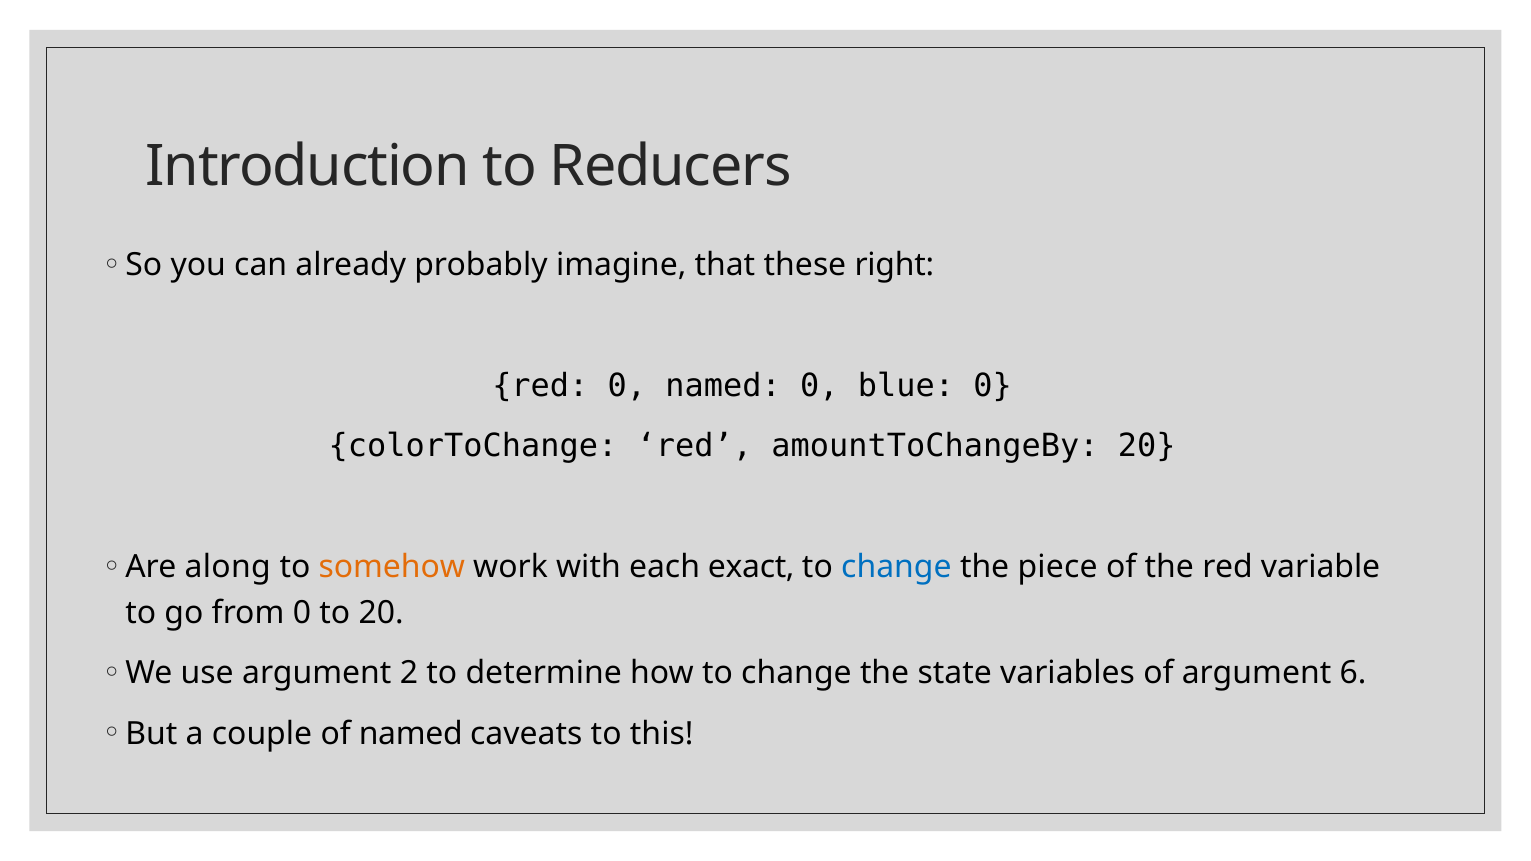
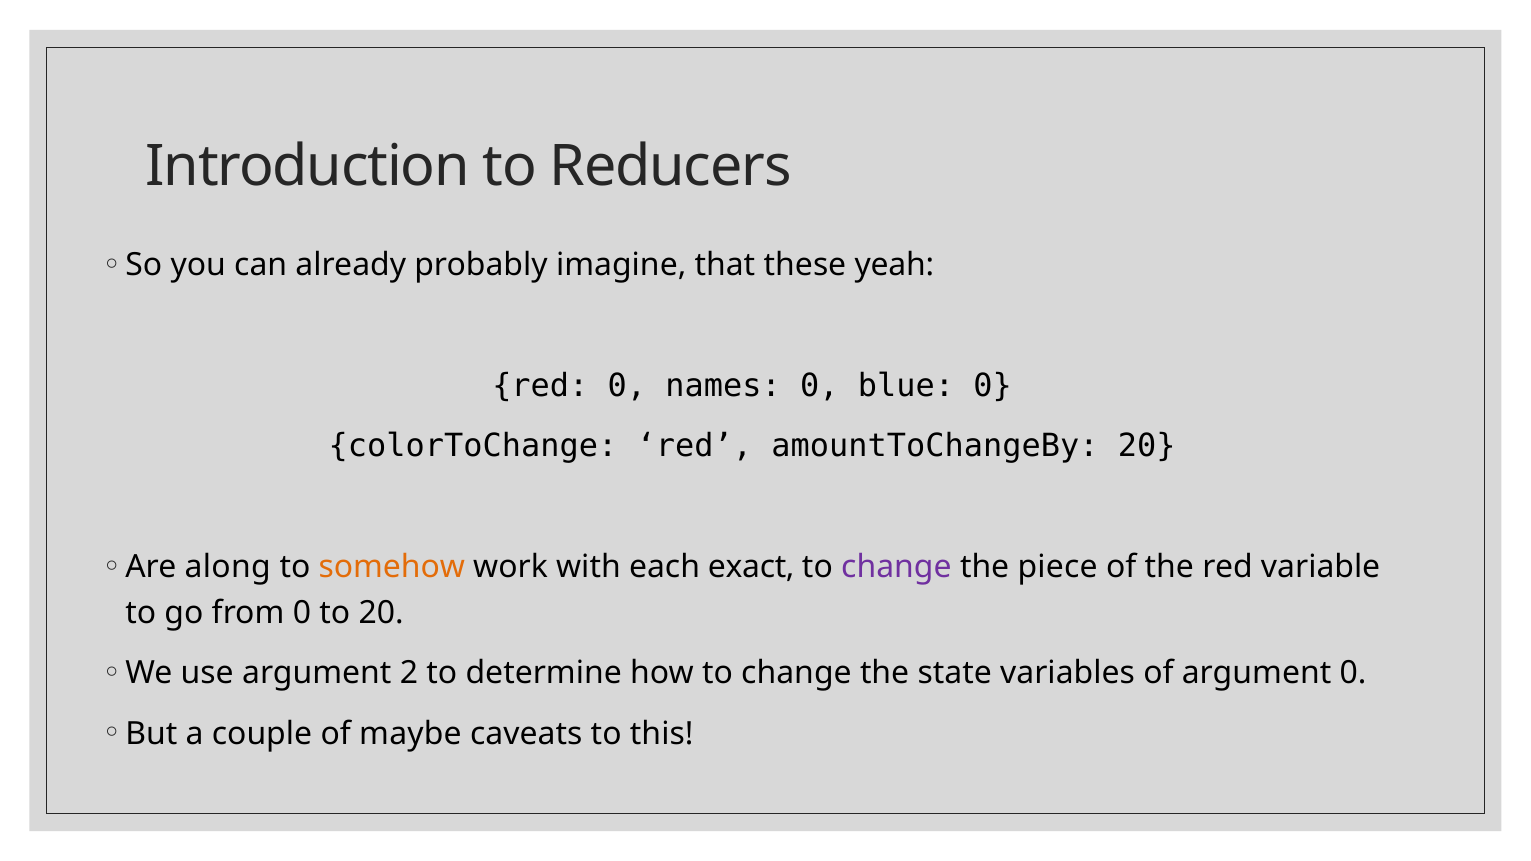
right: right -> yeah
0 named: named -> names
change at (896, 567) colour: blue -> purple
argument 6: 6 -> 0
of named: named -> maybe
